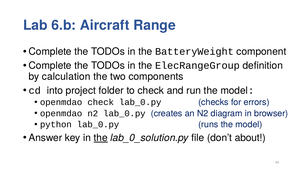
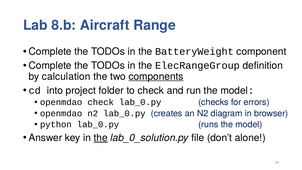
6.b: 6.b -> 8.b
components underline: none -> present
about: about -> alone
